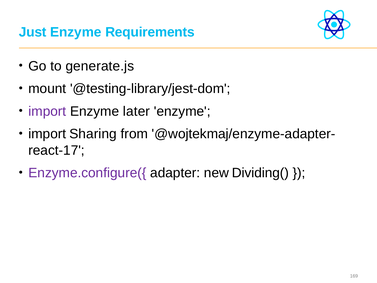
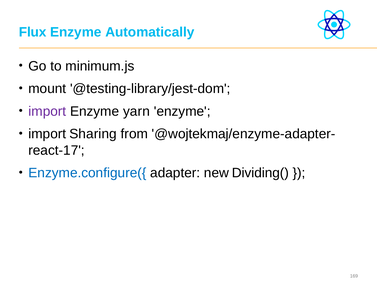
Just: Just -> Flux
Requirements: Requirements -> Automatically
generate.js: generate.js -> minimum.js
later: later -> yarn
Enzyme.configure({ colour: purple -> blue
